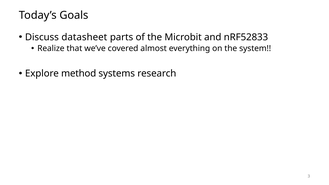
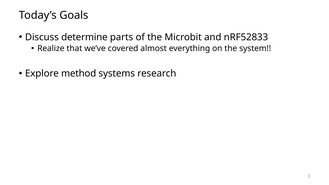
datasheet: datasheet -> determine
